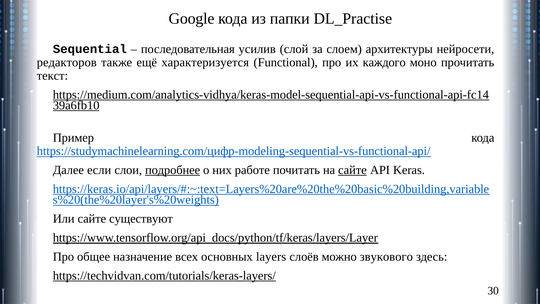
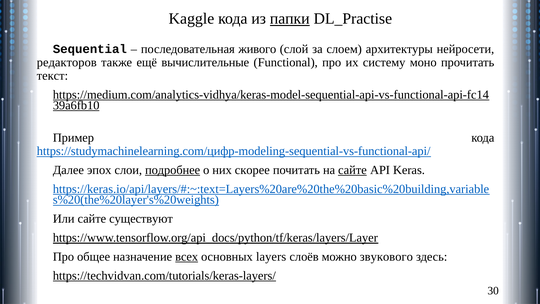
Google: Google -> Kaggle
папки underline: none -> present
усилив: усилив -> живого
характеризуется: характеризуется -> вычислительные
каждого: каждого -> систему
если: если -> эпох
работе: работе -> скорее
всех underline: none -> present
